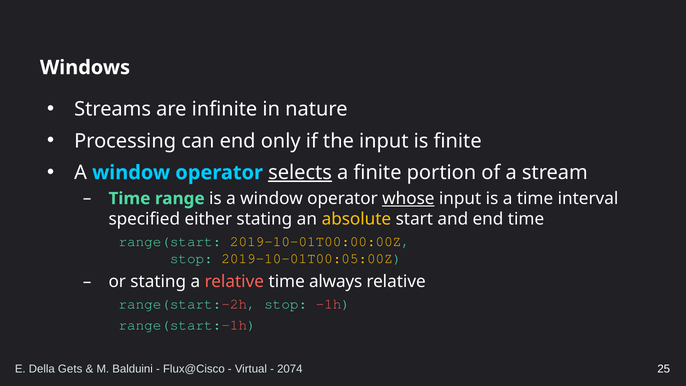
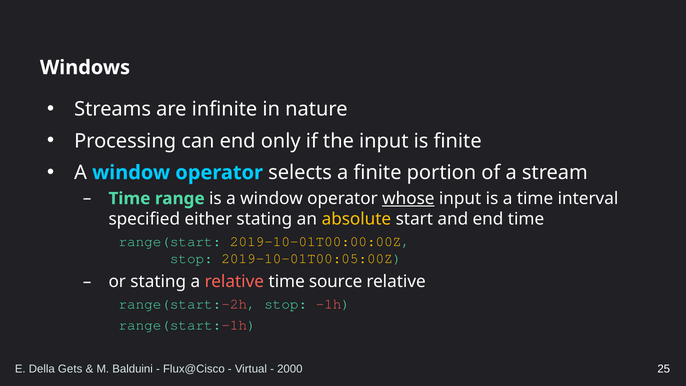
selects underline: present -> none
always: always -> source
2074: 2074 -> 2000
